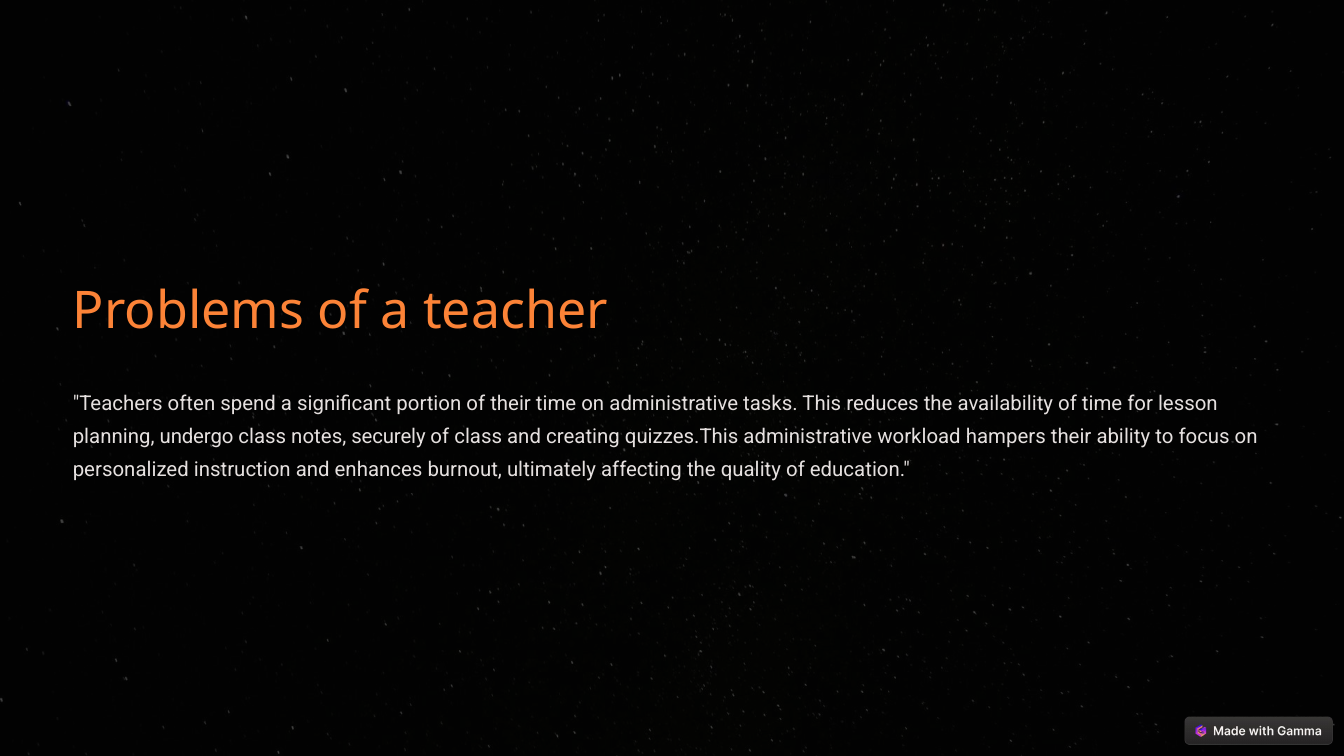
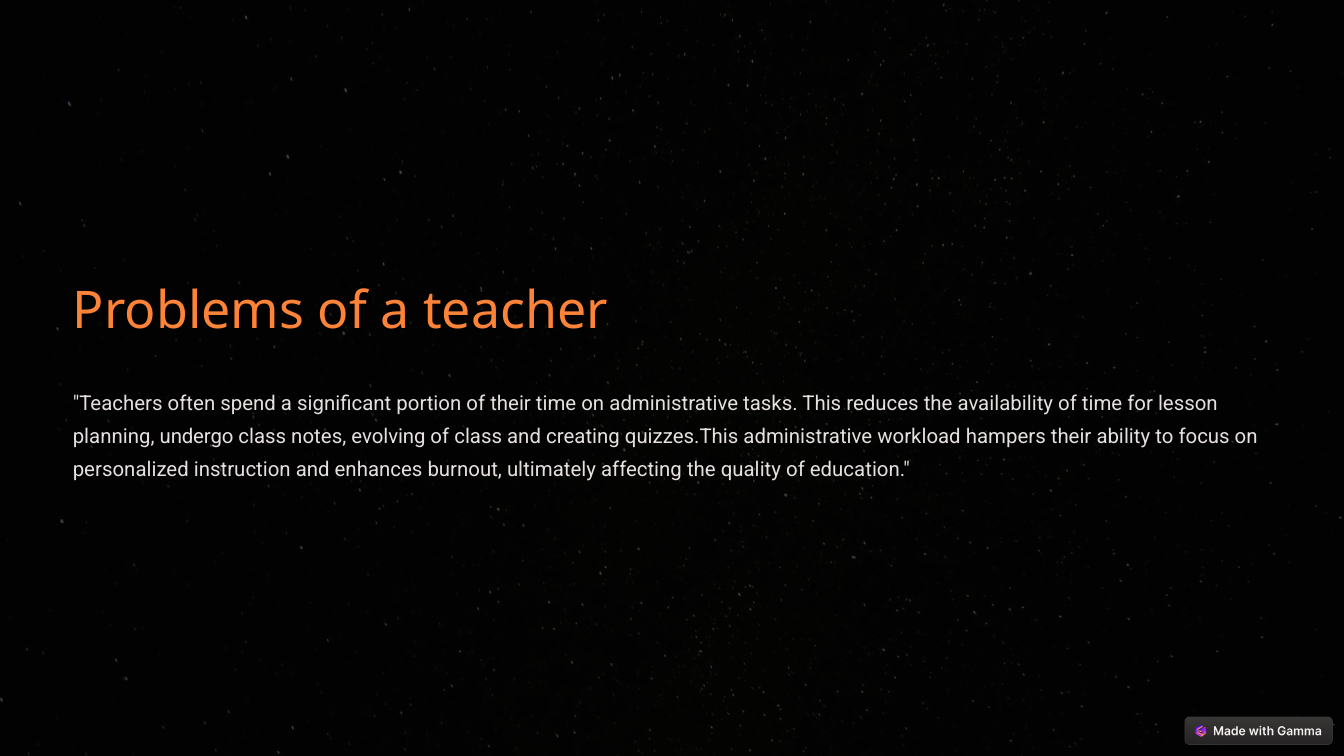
securely: securely -> evolving
